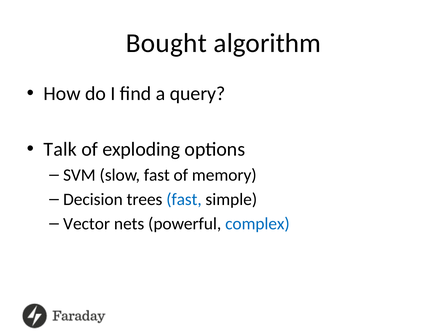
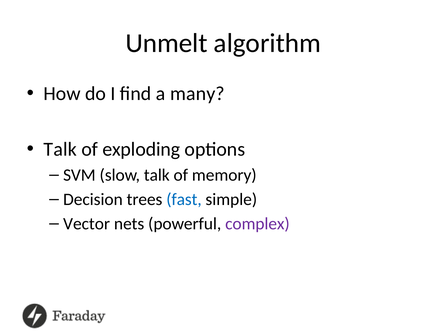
Bought: Bought -> Unmelt
query: query -> many
slow fast: fast -> talk
complex colour: blue -> purple
